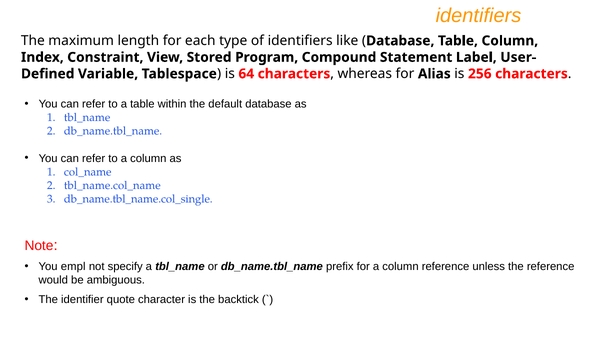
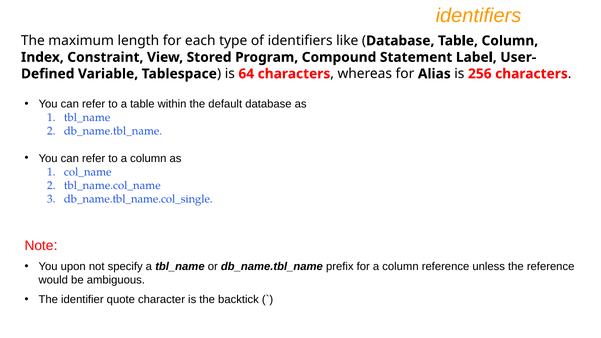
empl: empl -> upon
